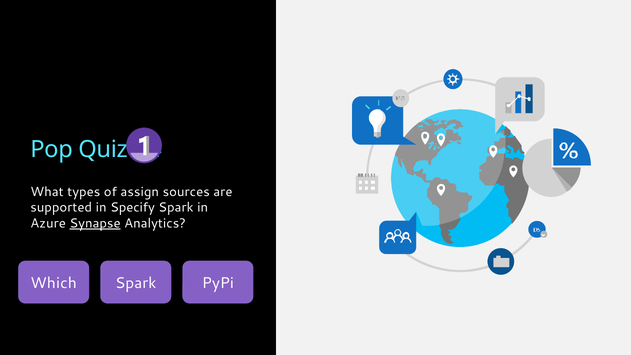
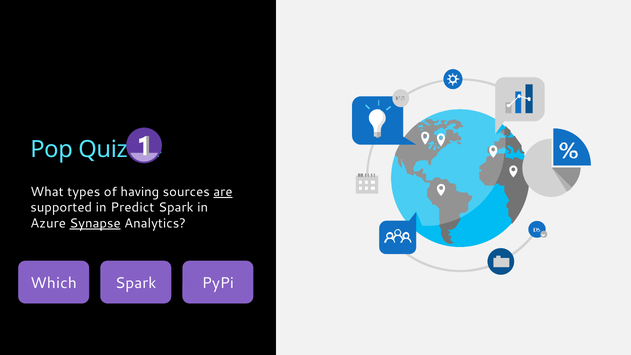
assign: assign -> having
are underline: none -> present
Specify: Specify -> Predict
